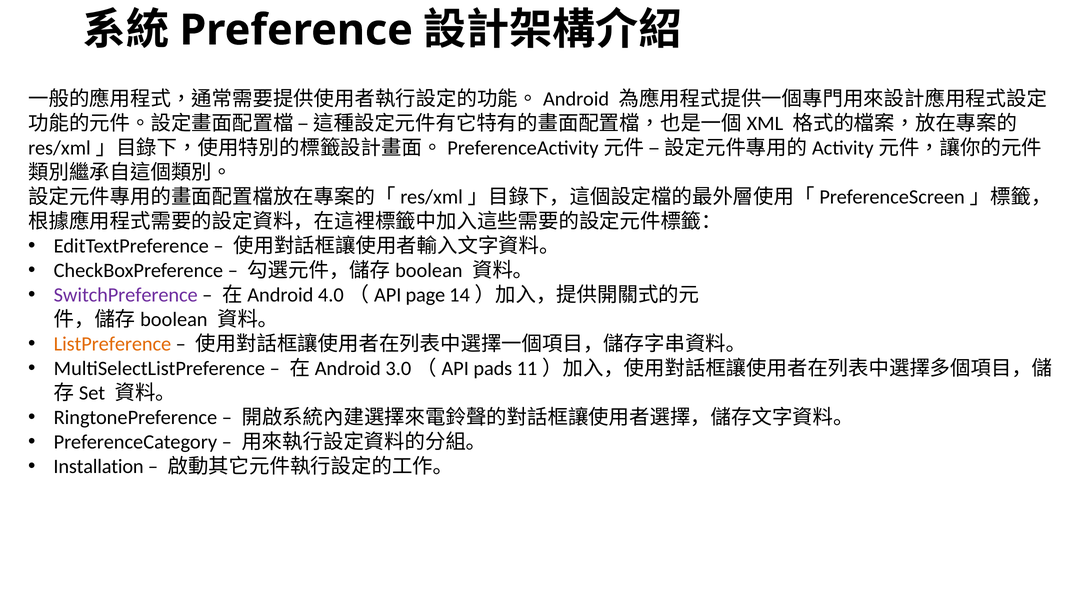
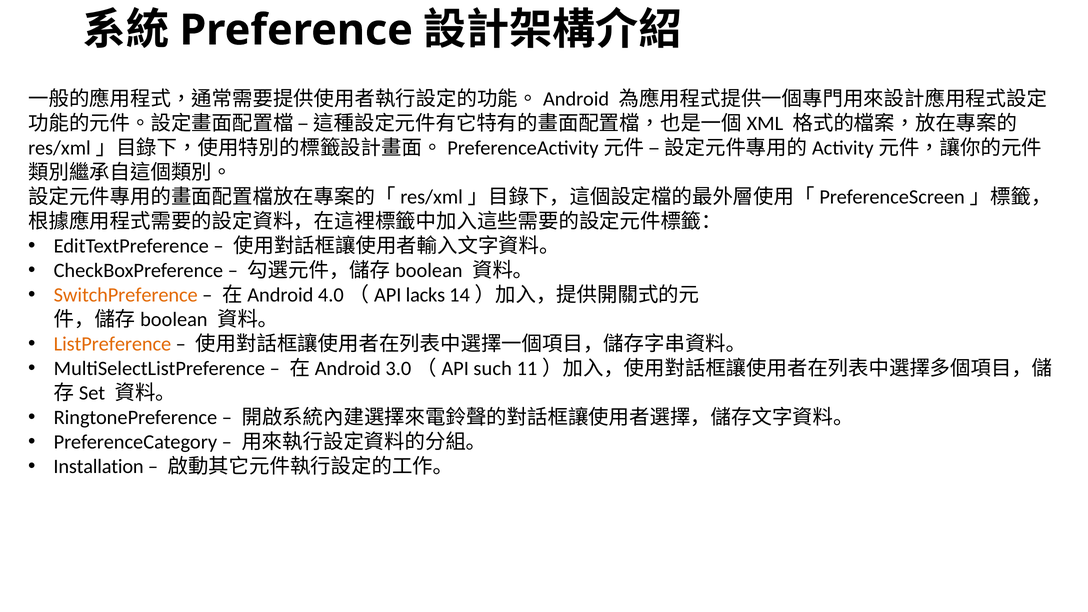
SwitchPreference colour: purple -> orange
page: page -> lacks
pads: pads -> such
